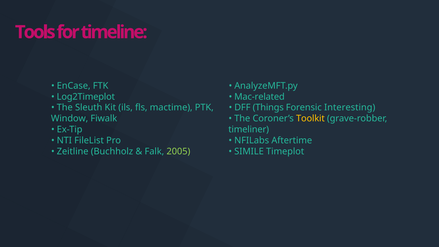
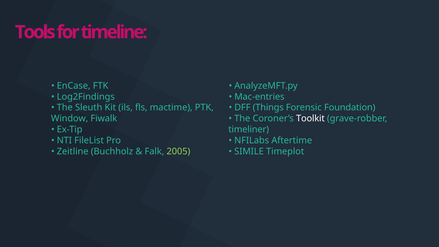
Log2Timeplot: Log2Timeplot -> Log2Findings
Mac-related: Mac-related -> Mac-entries
Interesting: Interesting -> Foundation
Toolkit colour: yellow -> white
